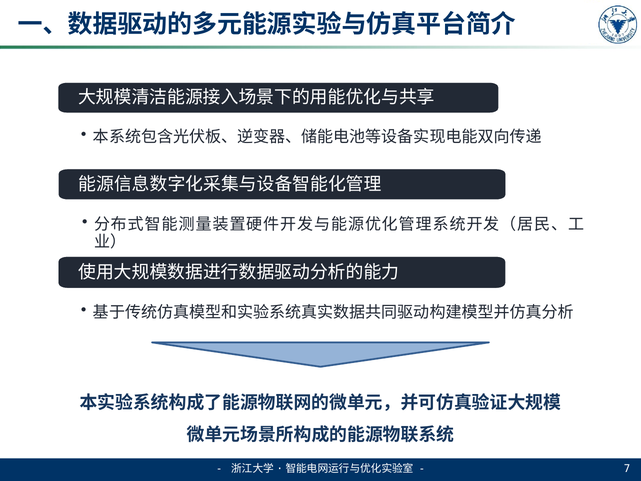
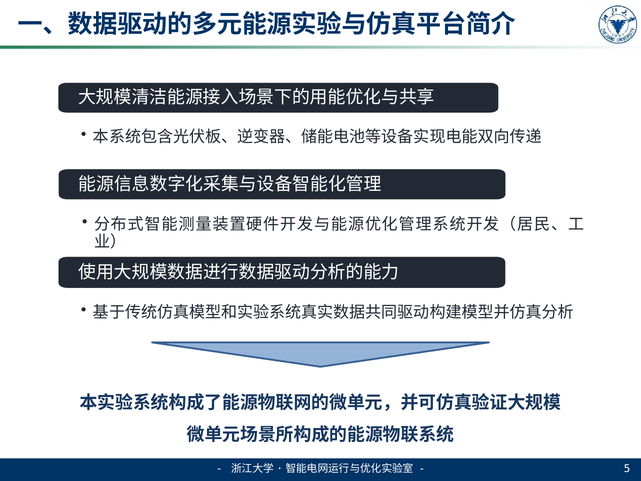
7: 7 -> 5
